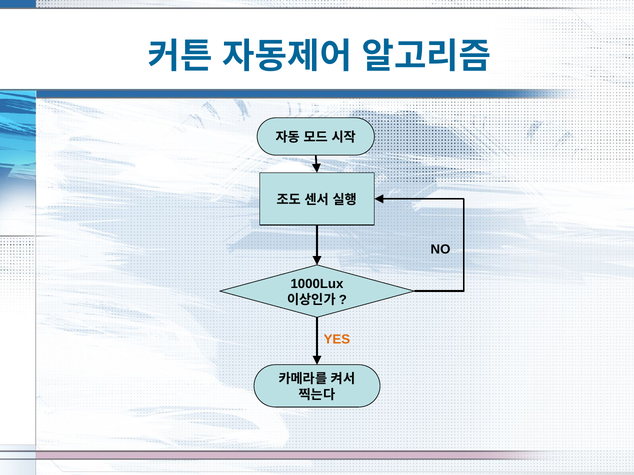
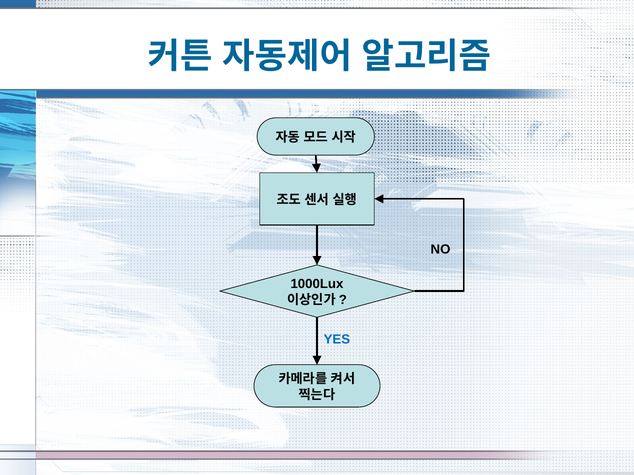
YES colour: orange -> blue
